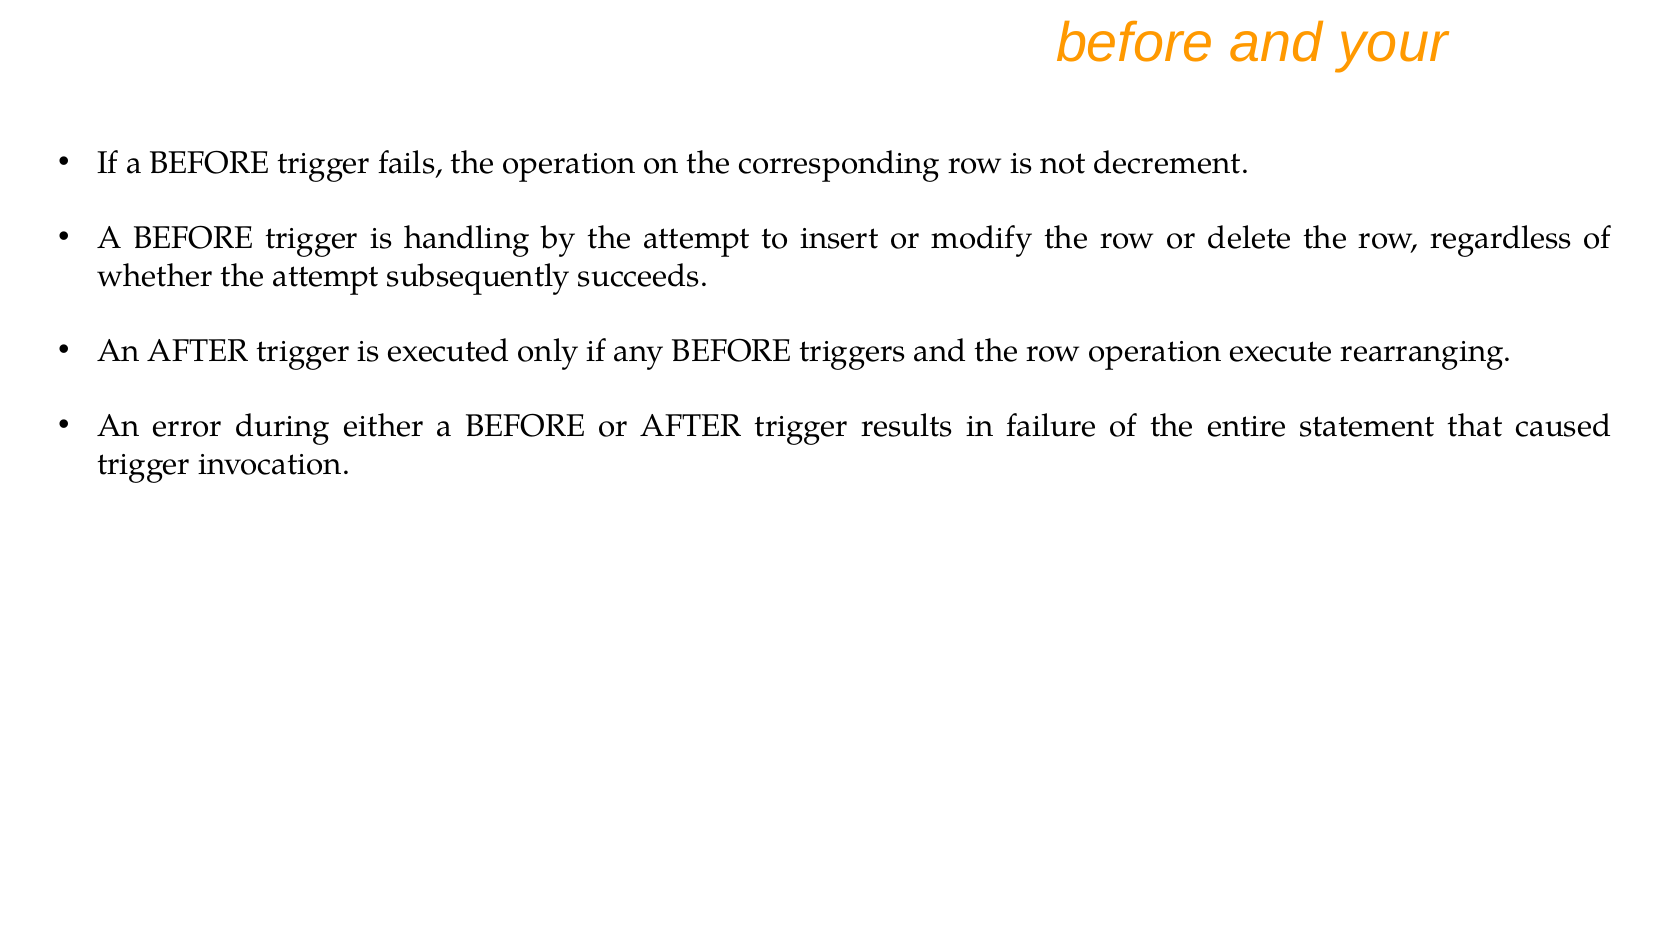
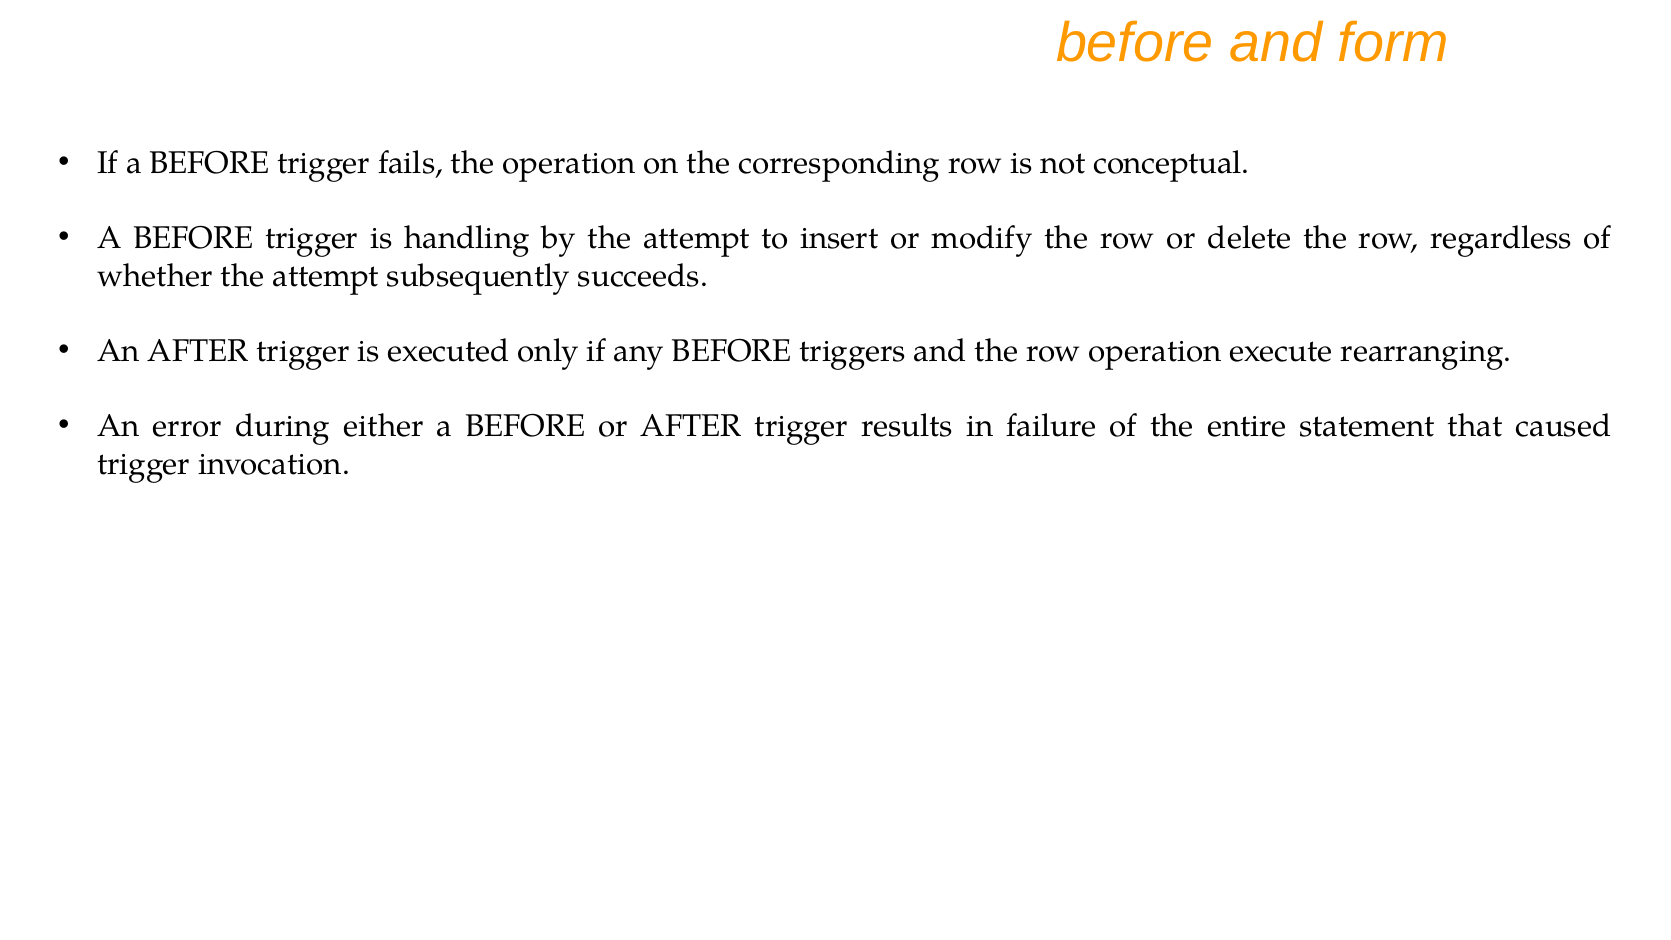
your: your -> form
decrement: decrement -> conceptual
